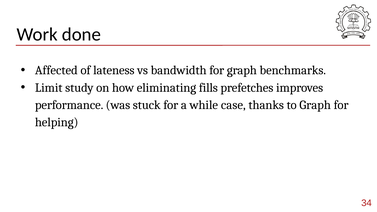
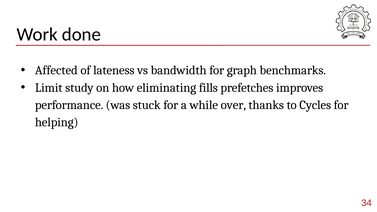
case: case -> over
to Graph: Graph -> Cycles
